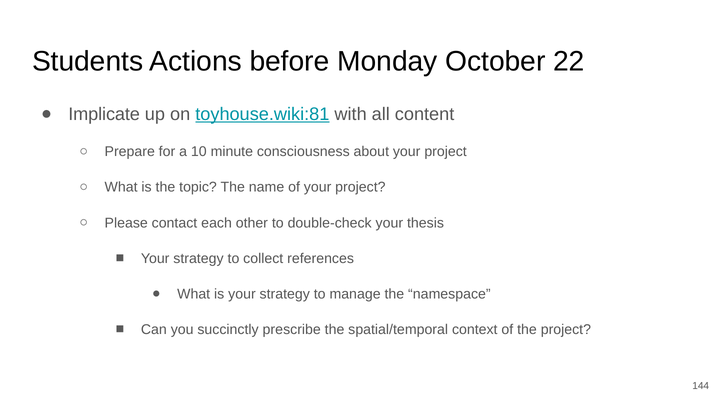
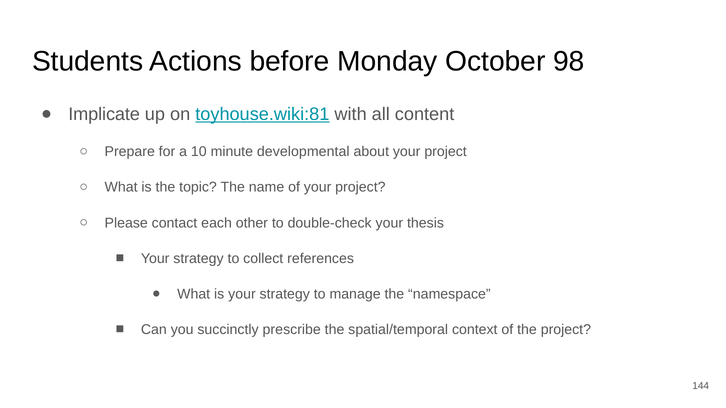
22: 22 -> 98
consciousness: consciousness -> developmental
